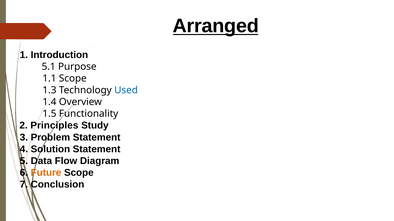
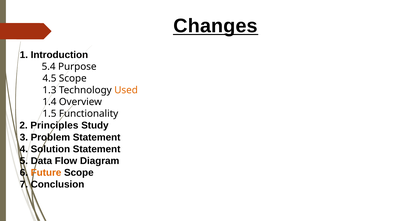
Arranged: Arranged -> Changes
5.1: 5.1 -> 5.4
1.1: 1.1 -> 4.5
Used colour: blue -> orange
